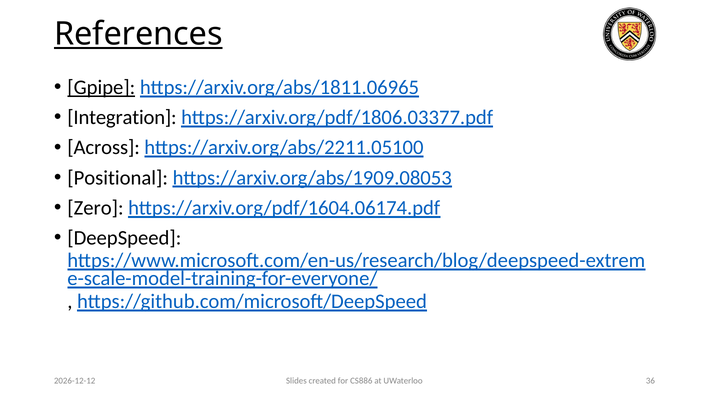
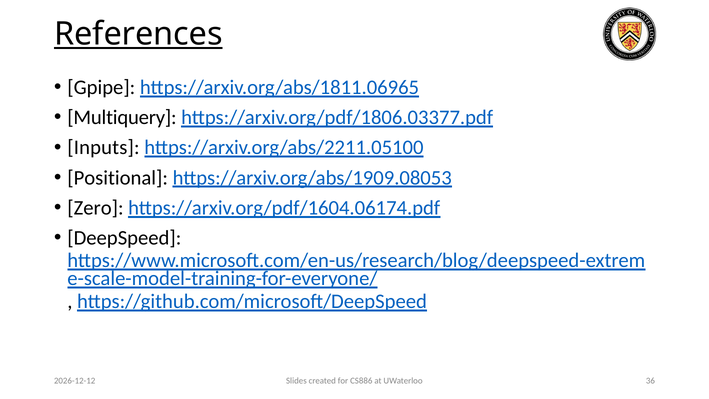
Gpipe underline: present -> none
Integration: Integration -> Multiquery
Across: Across -> Inputs
